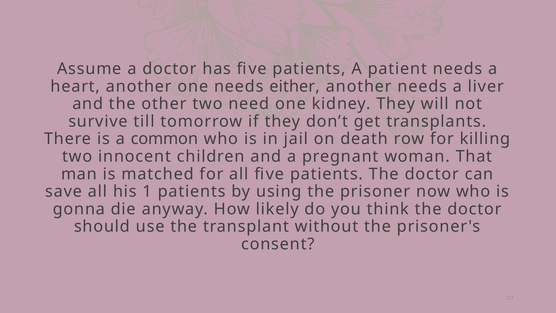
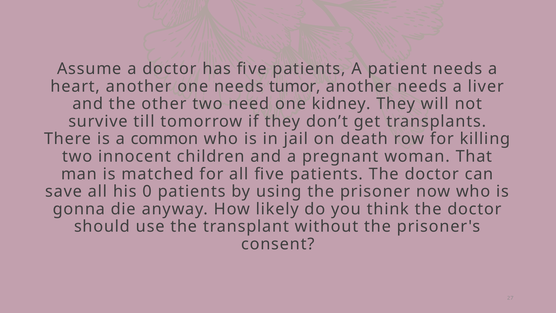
either: either -> tumor
1: 1 -> 0
